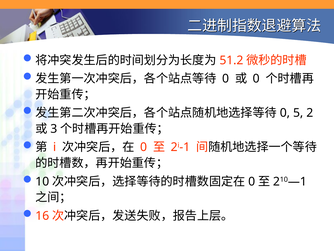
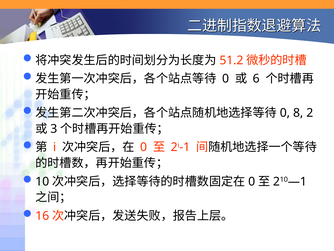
0 at (256, 78): 0 -> 6
5: 5 -> 8
